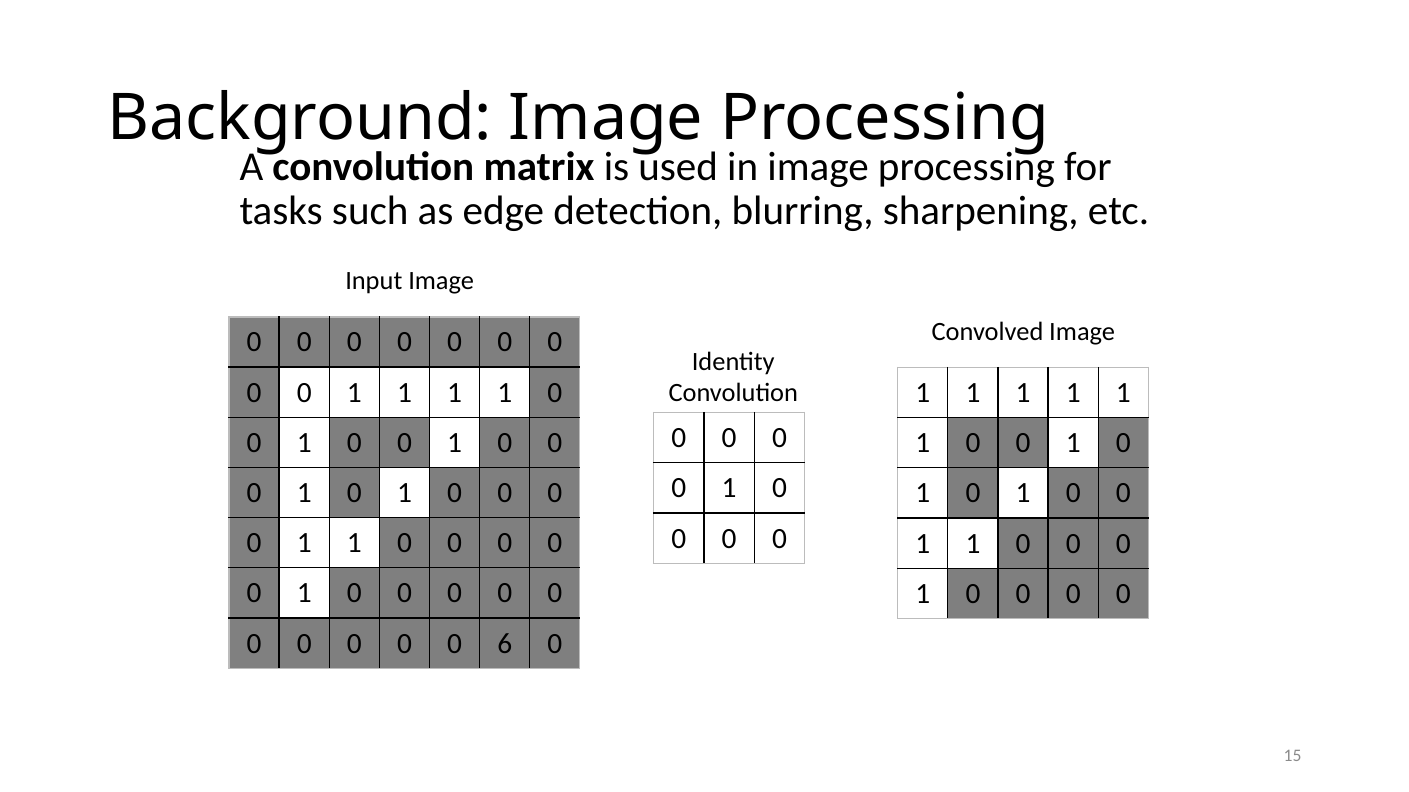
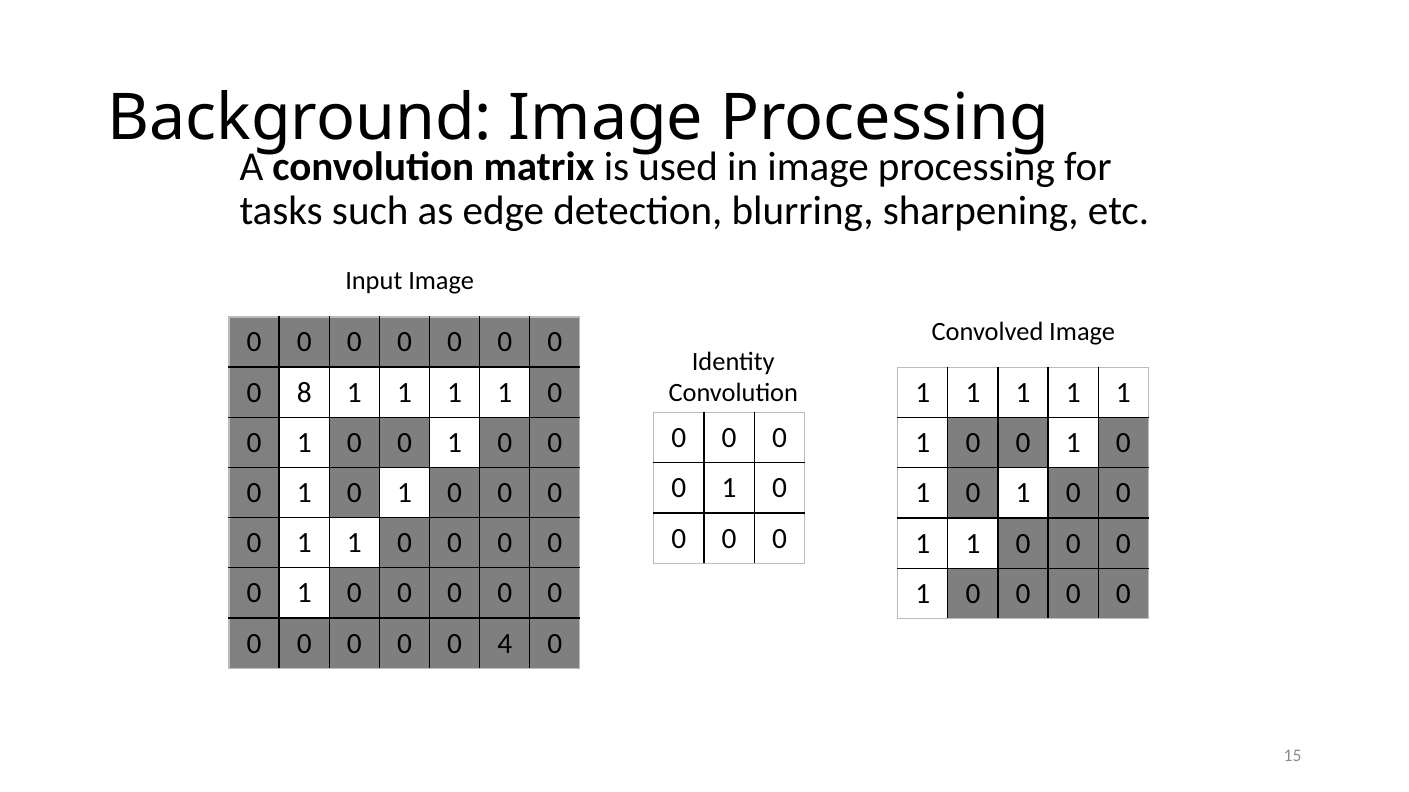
0 at (304, 393): 0 -> 8
6: 6 -> 4
